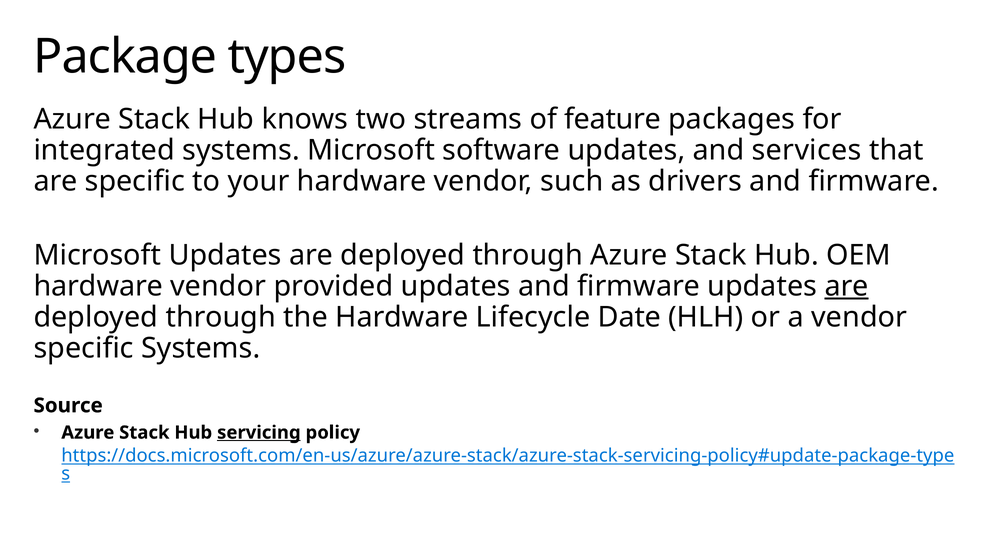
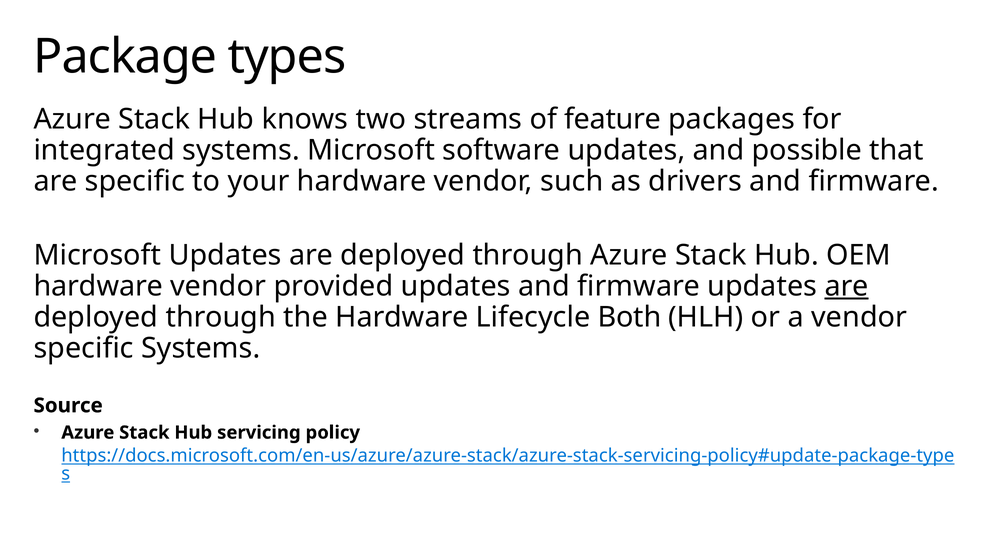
services: services -> possible
Date: Date -> Both
servicing underline: present -> none
